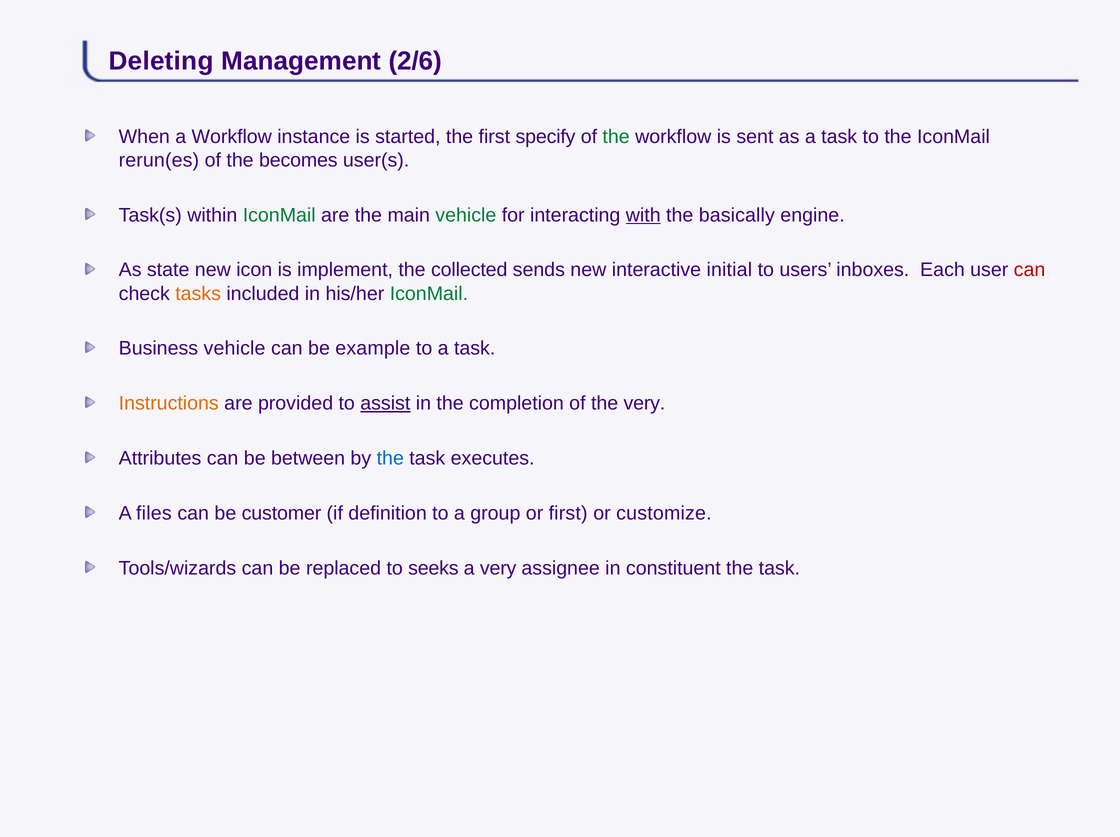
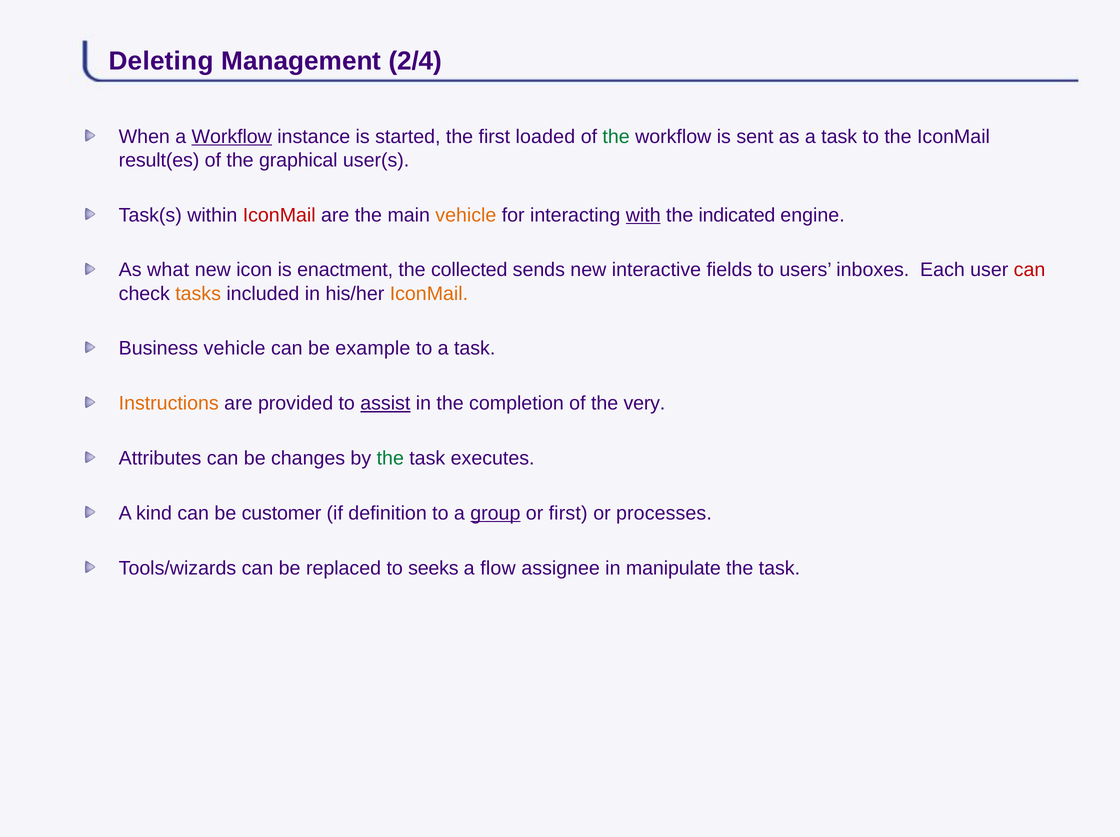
2/6: 2/6 -> 2/4
Workflow at (232, 137) underline: none -> present
specify: specify -> loaded
rerun(es: rerun(es -> result(es
becomes: becomes -> graphical
IconMail at (279, 215) colour: green -> red
vehicle at (466, 215) colour: green -> orange
basically: basically -> indicated
state: state -> what
implement: implement -> enactment
initial: initial -> fields
IconMail at (429, 293) colour: green -> orange
between: between -> changes
the at (390, 458) colour: blue -> green
files: files -> kind
group underline: none -> present
customize: customize -> processes
a very: very -> flow
constituent: constituent -> manipulate
